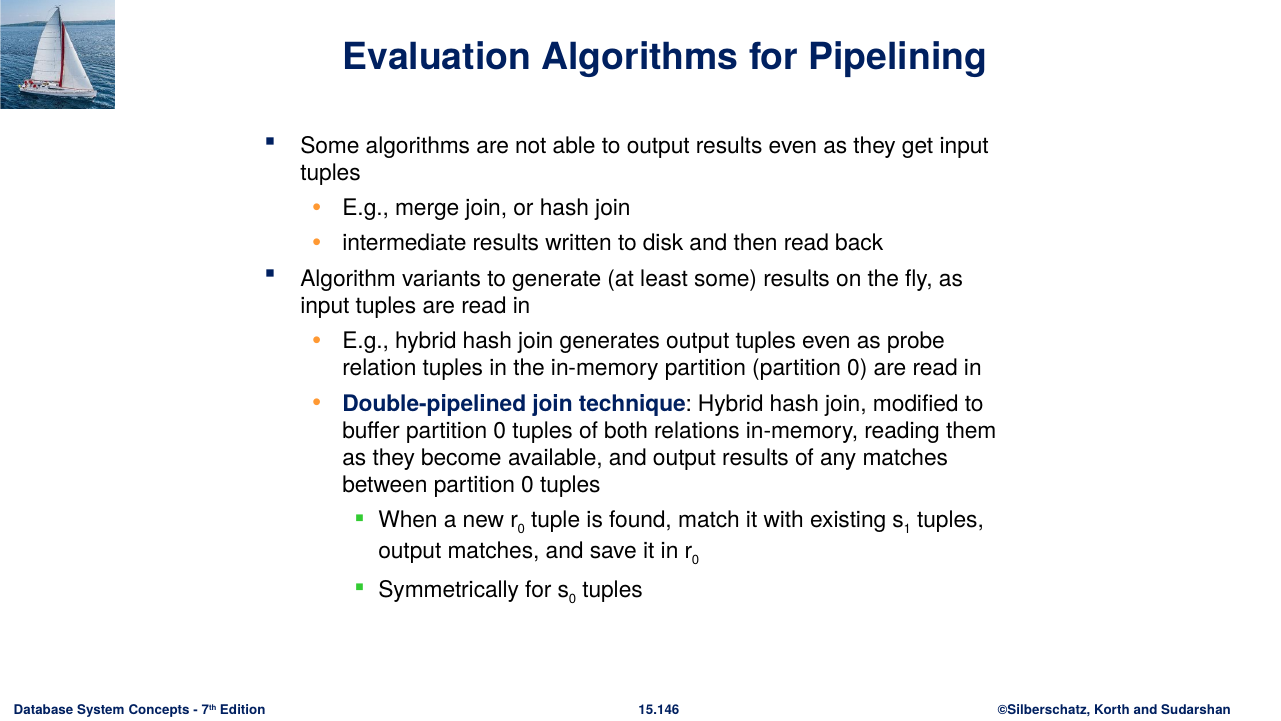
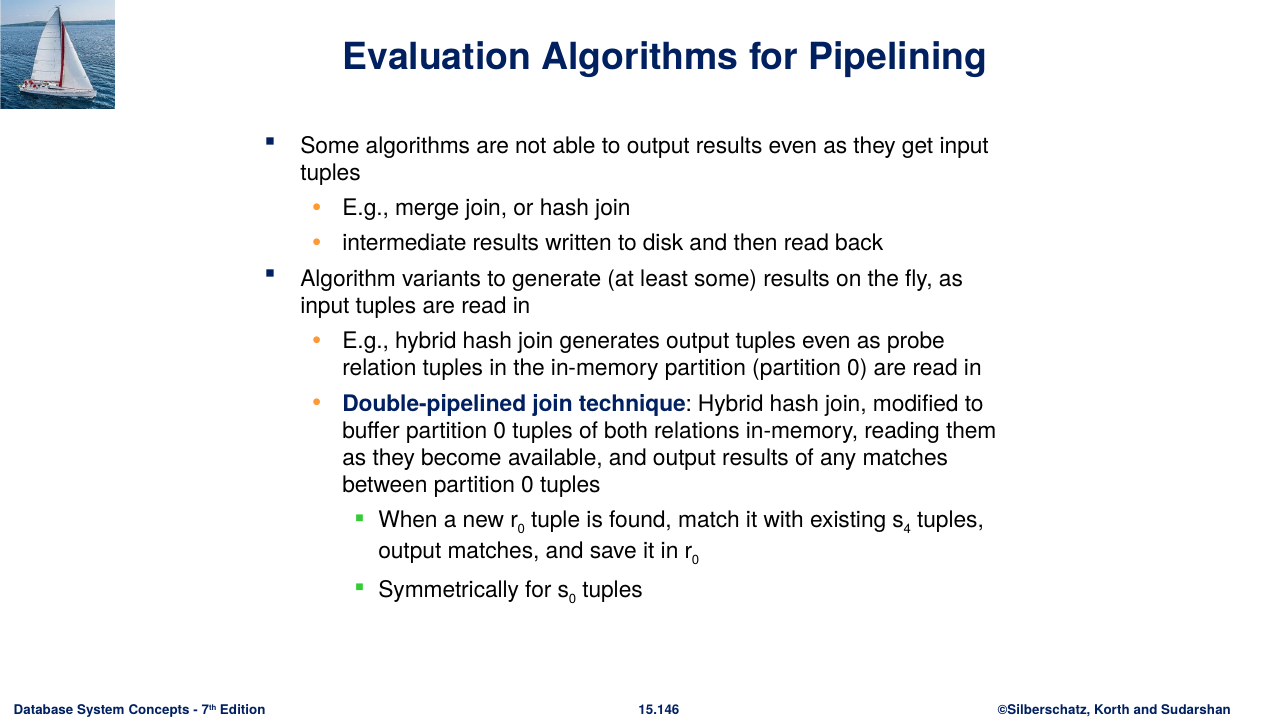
1: 1 -> 4
